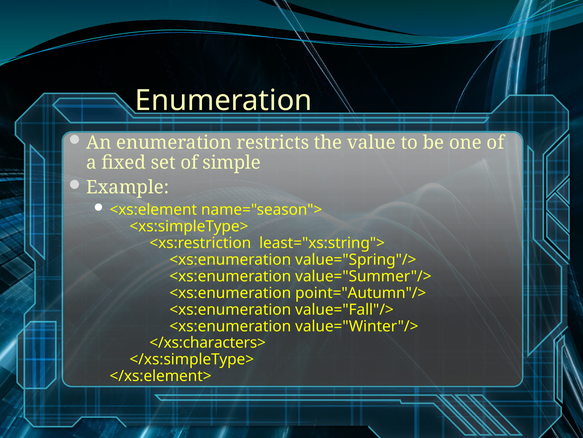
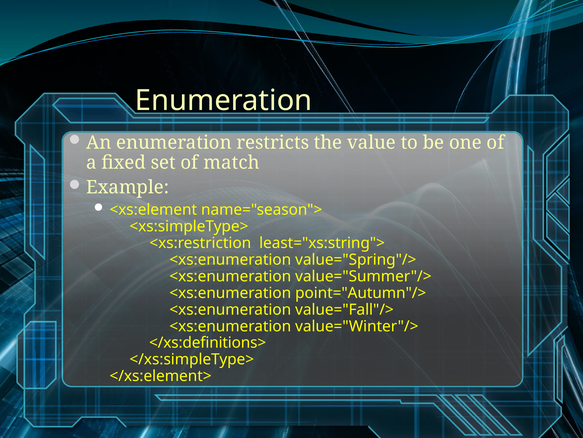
simple: simple -> match
</xs:characters>: </xs:characters> -> </xs:definitions>
